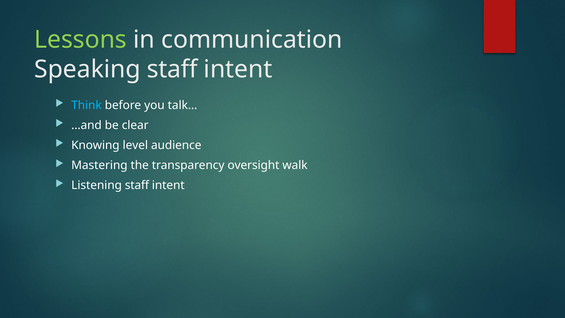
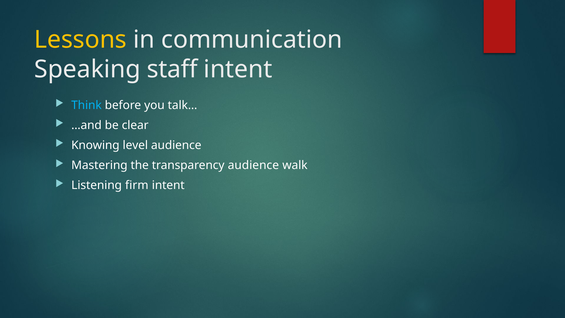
Lessons colour: light green -> yellow
transparency oversight: oversight -> audience
Listening staff: staff -> firm
